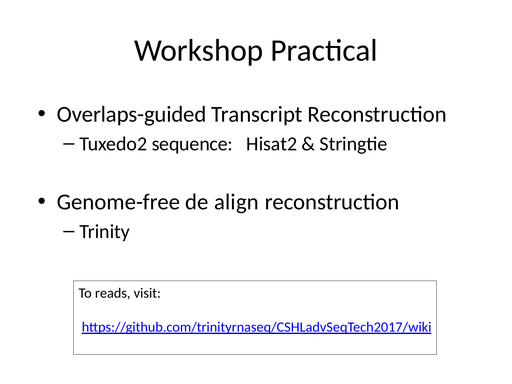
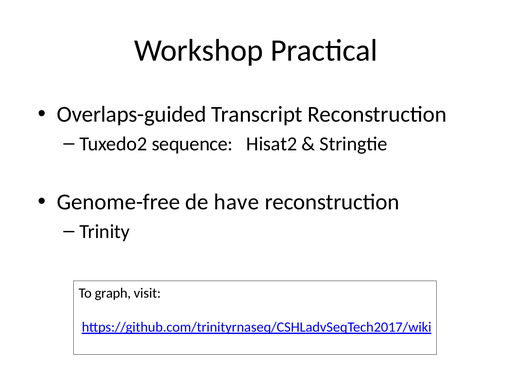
align: align -> have
reads: reads -> graph
